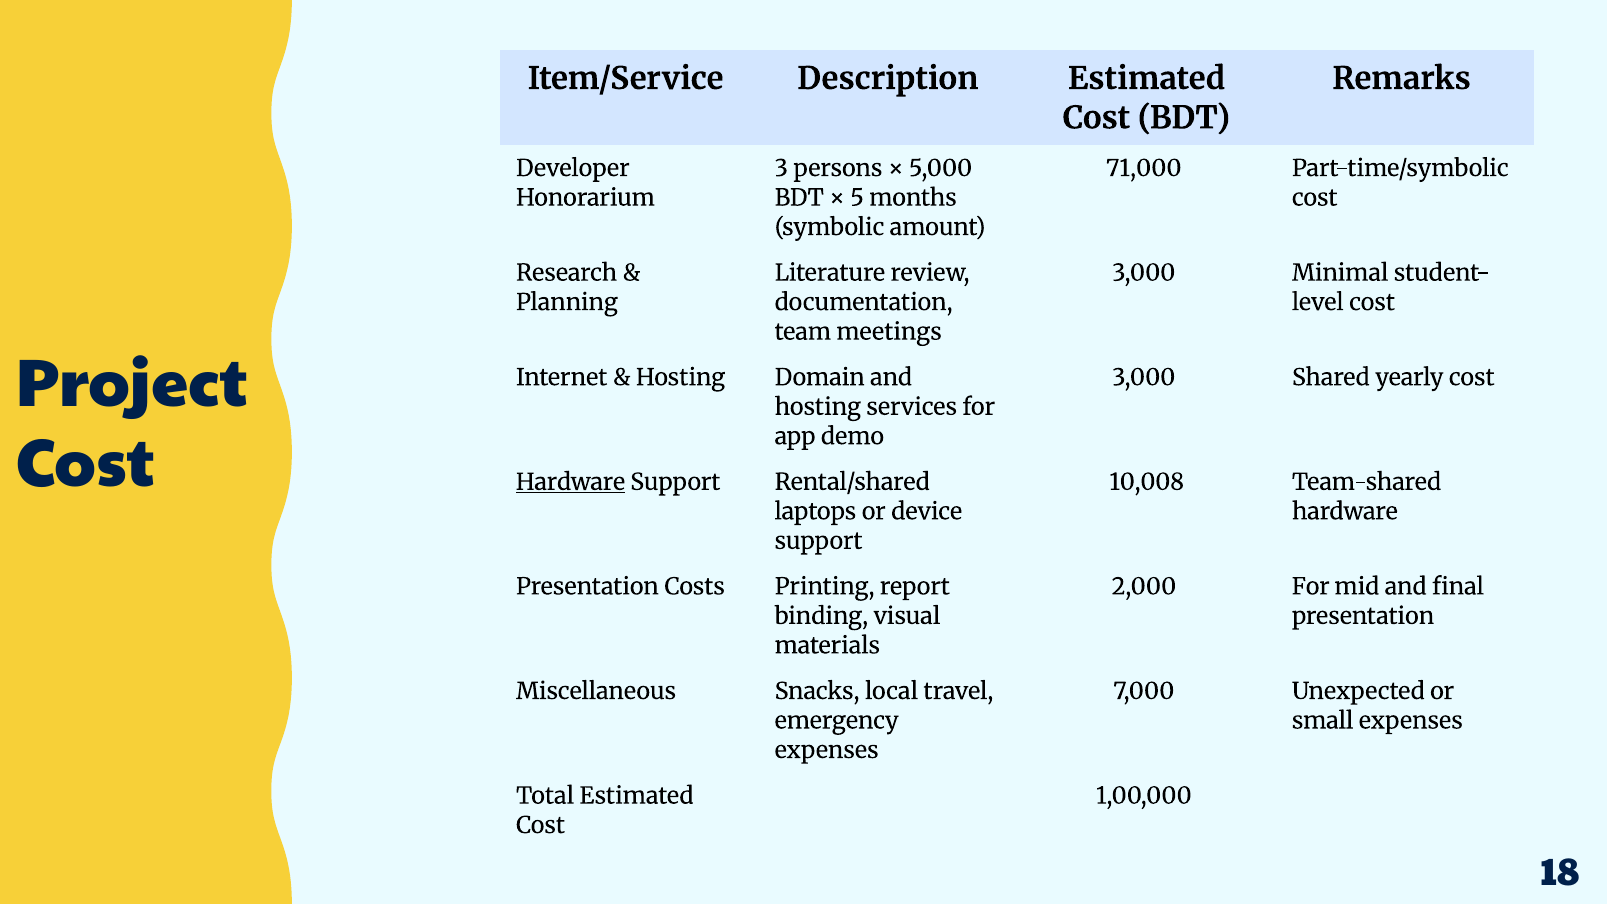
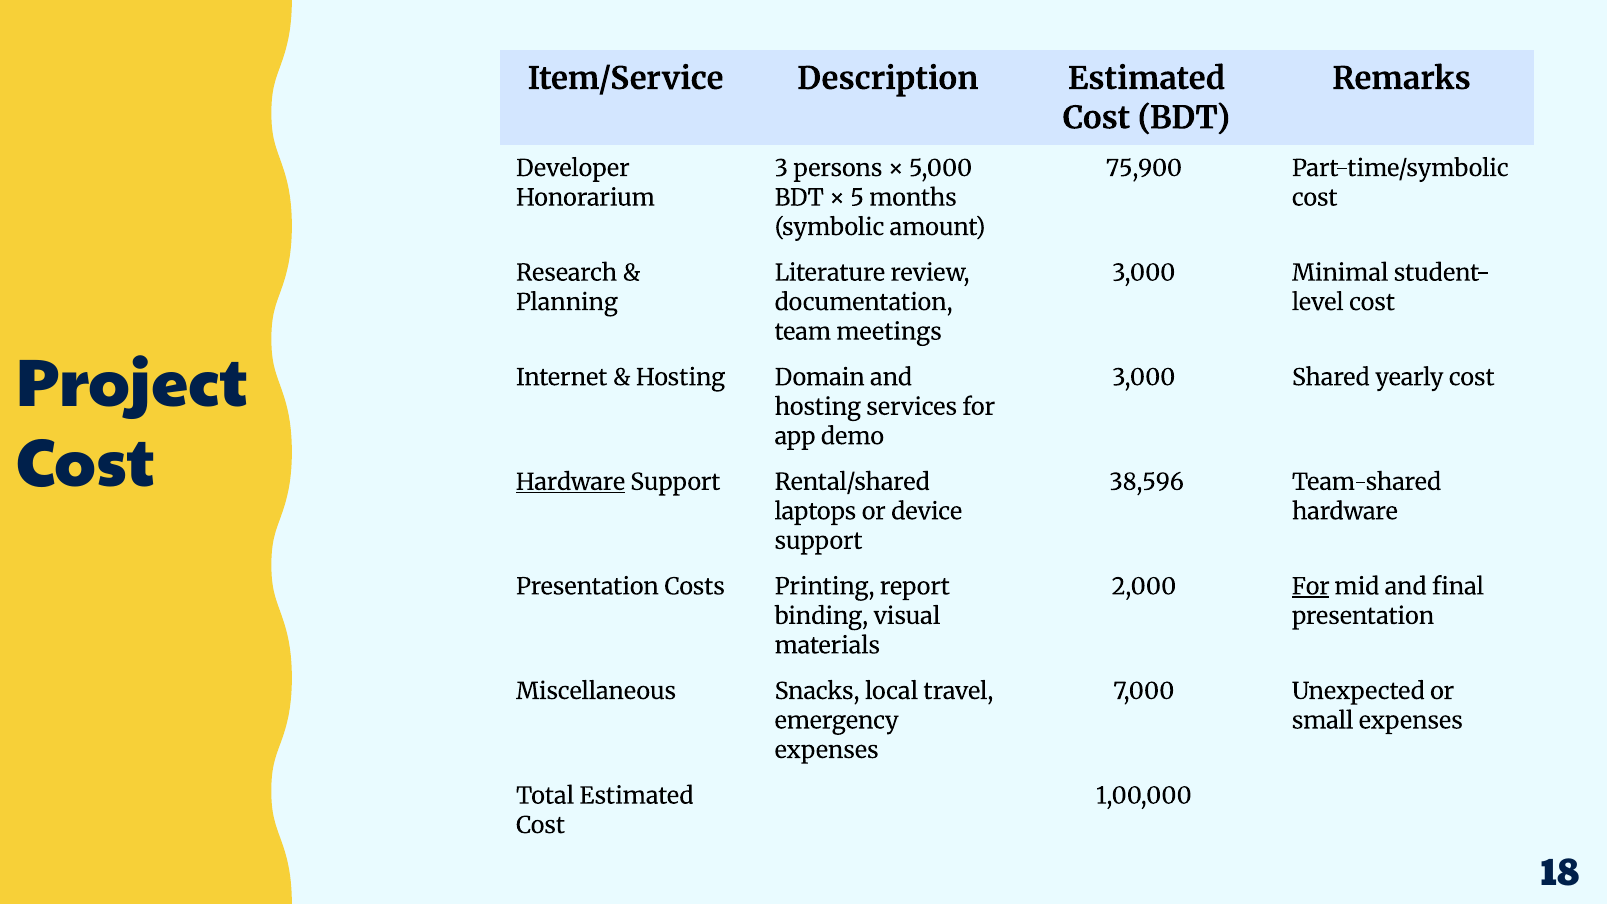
71,000: 71,000 -> 75,900
10,008: 10,008 -> 38,596
For at (1311, 587) underline: none -> present
